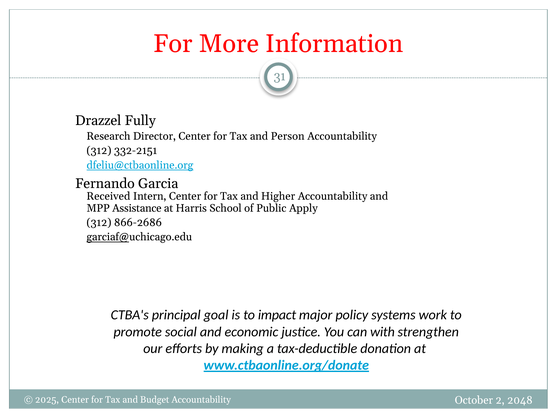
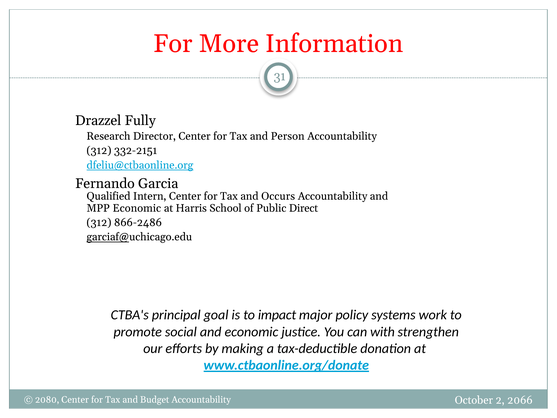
Received: Received -> Qualified
Higher: Higher -> Occurs
MPP Assistance: Assistance -> Economic
Apply: Apply -> Direct
866-2686: 866-2686 -> 866-2486
2025: 2025 -> 2080
2048: 2048 -> 2066
